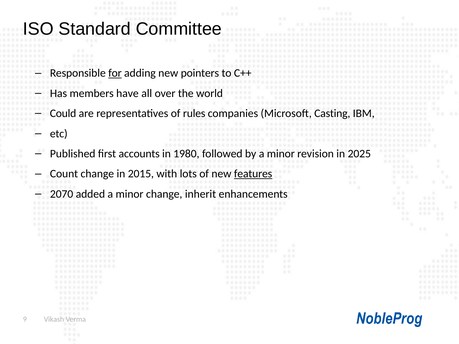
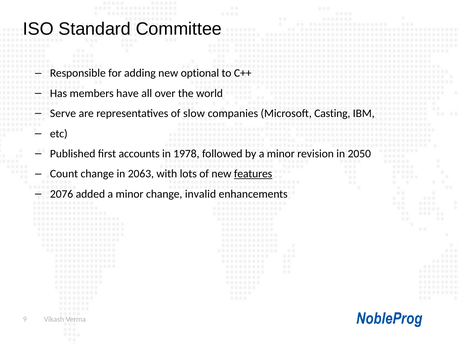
for underline: present -> none
pointers: pointers -> optional
Could: Could -> Serve
rules: rules -> slow
1980: 1980 -> 1978
2025: 2025 -> 2050
2015: 2015 -> 2063
2070: 2070 -> 2076
inherit: inherit -> invalid
